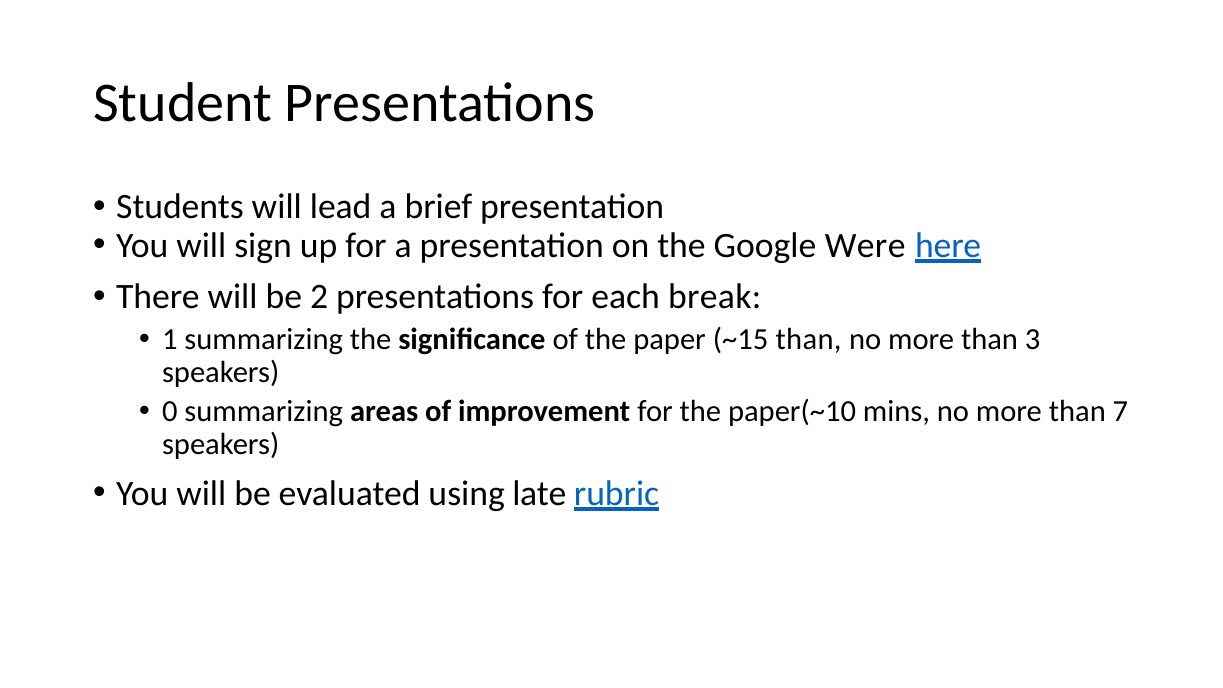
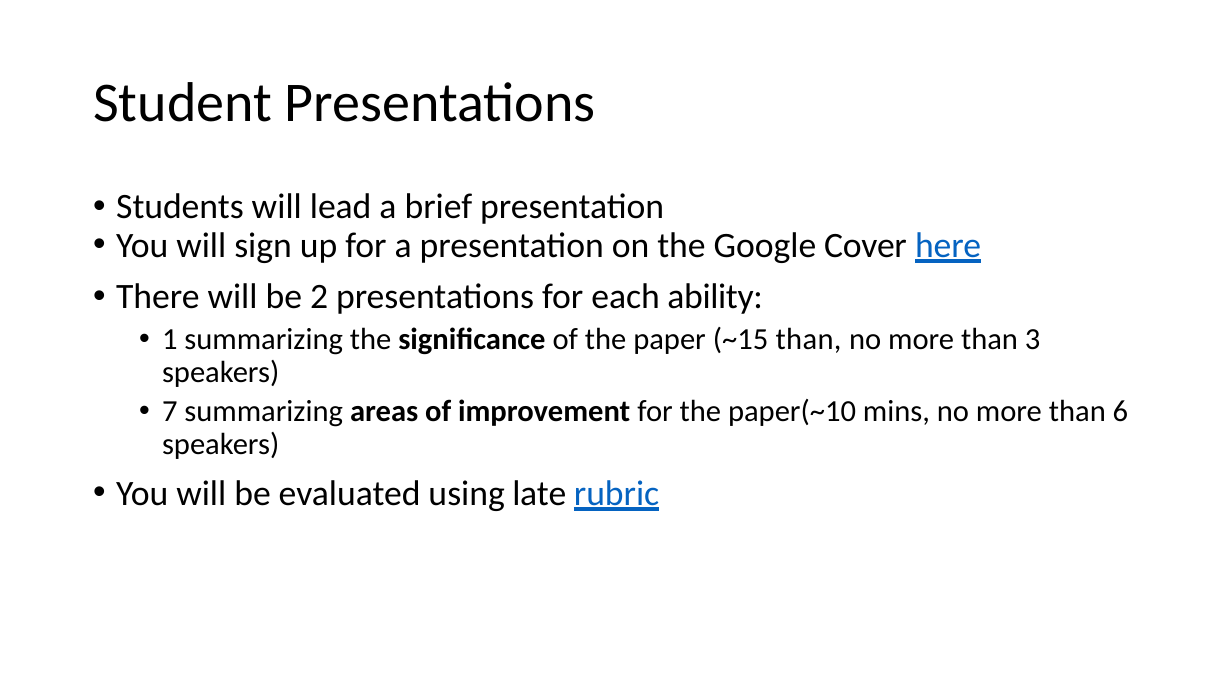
Were: Were -> Cover
break: break -> ability
0: 0 -> 7
7: 7 -> 6
